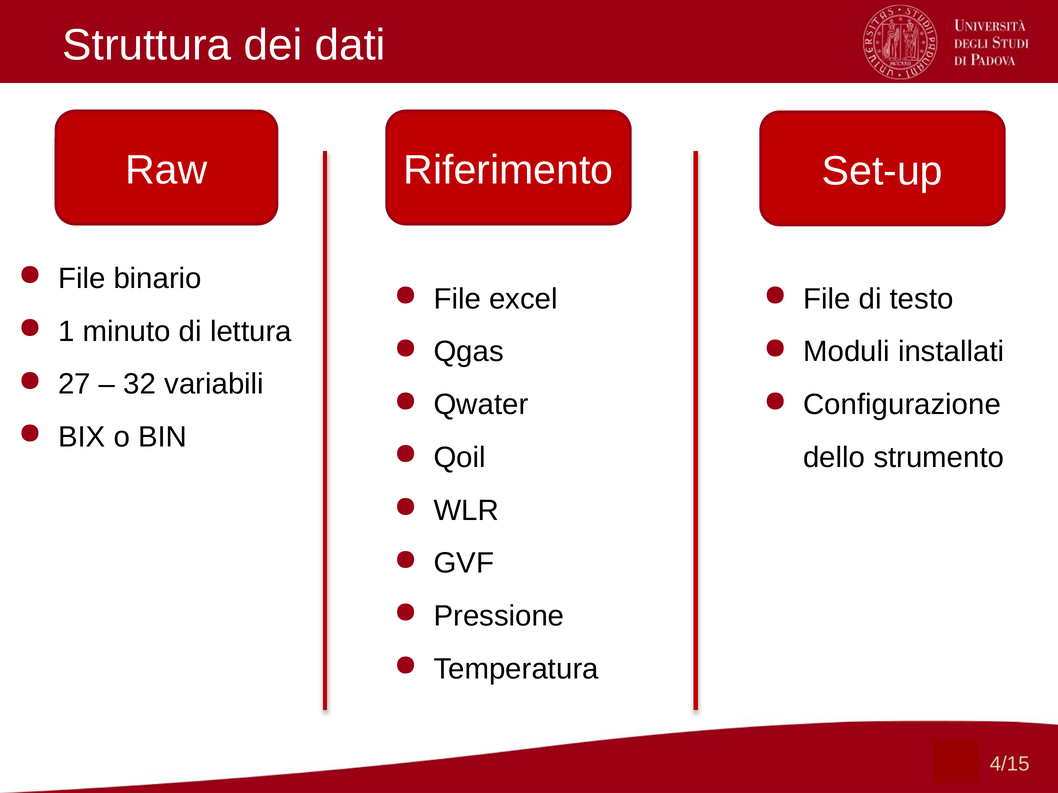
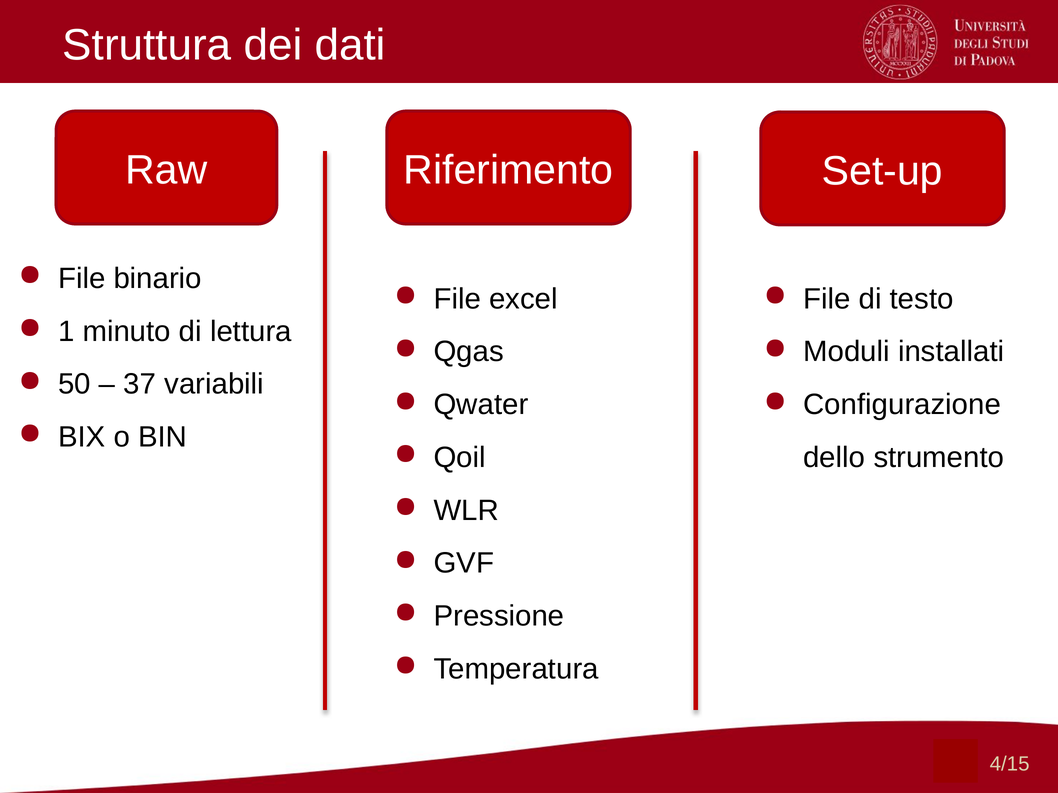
27: 27 -> 50
32: 32 -> 37
